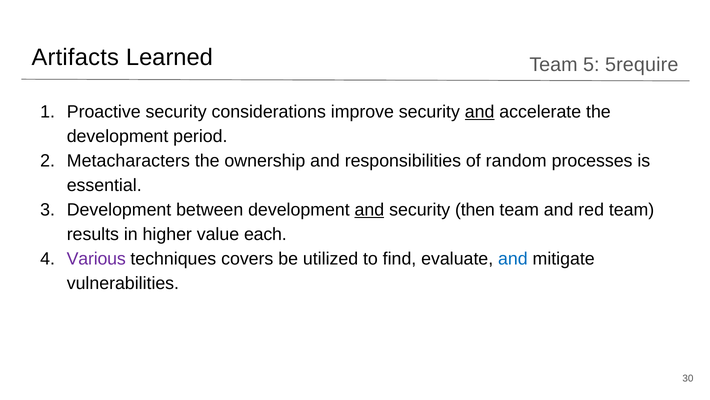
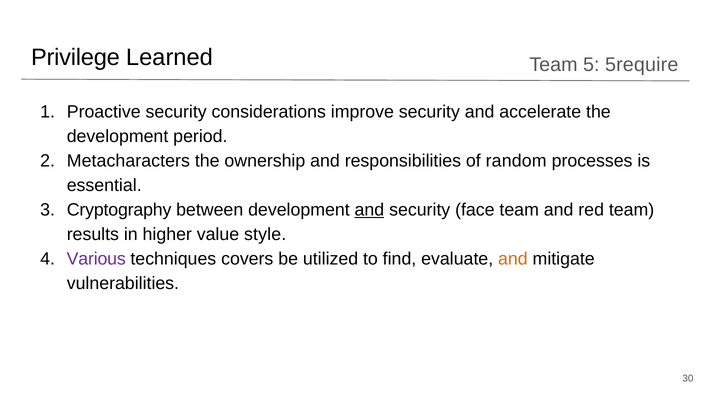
Artifacts: Artifacts -> Privilege
and at (480, 112) underline: present -> none
Development at (119, 210): Development -> Cryptography
then: then -> face
each: each -> style
and at (513, 259) colour: blue -> orange
